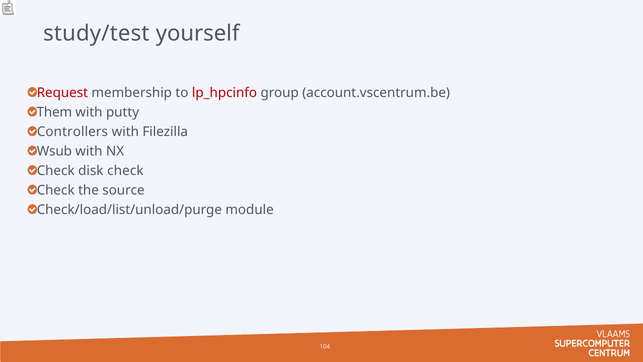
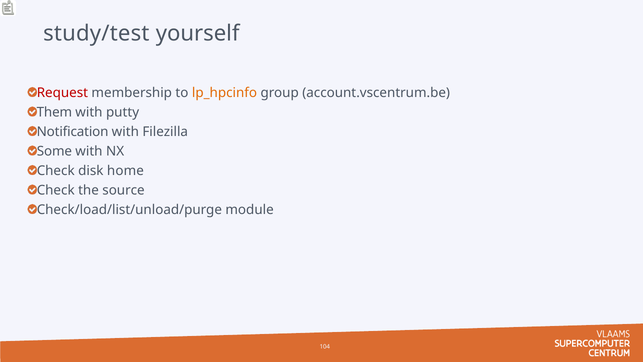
lp_hpcinfo colour: red -> orange
Controllers: Controllers -> Notification
Wsub: Wsub -> Some
disk check: check -> home
